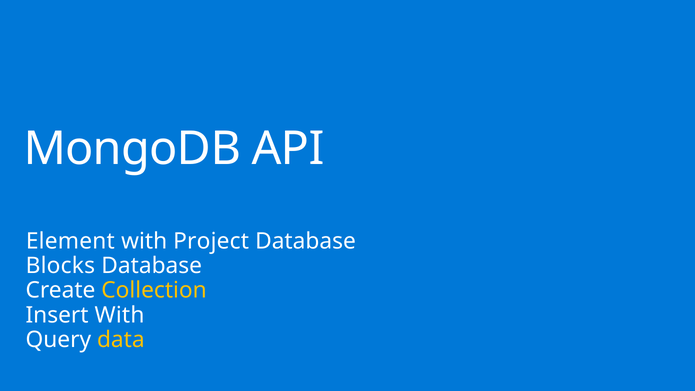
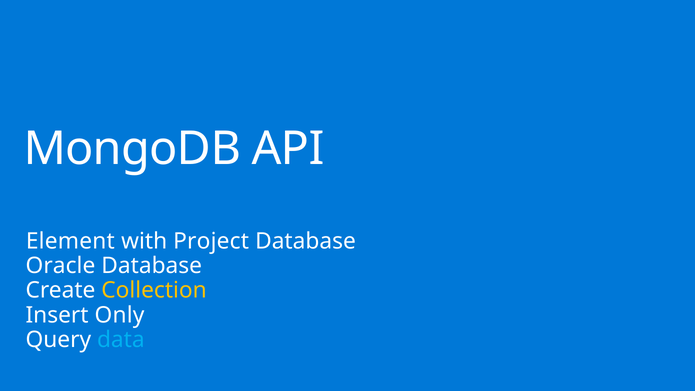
Blocks: Blocks -> Oracle
Insert With: With -> Only
data colour: yellow -> light blue
